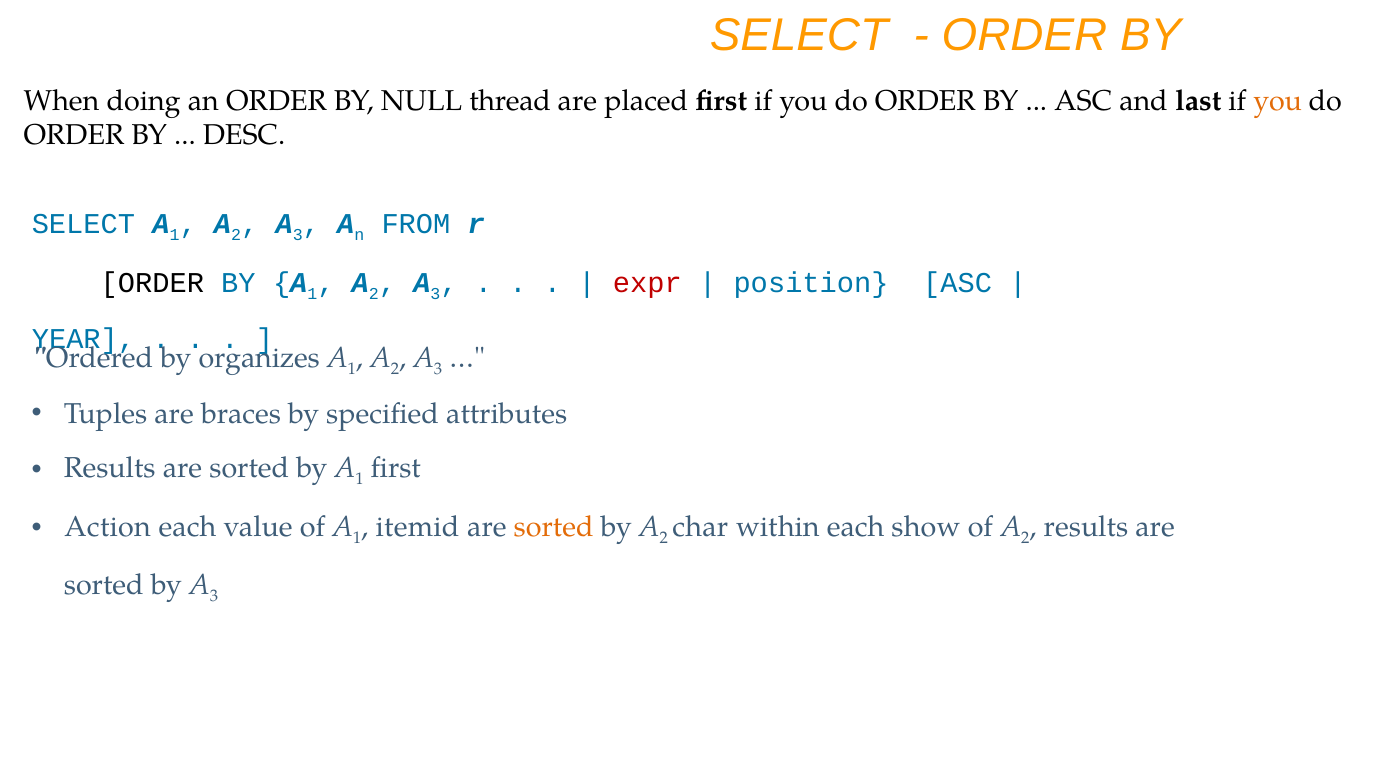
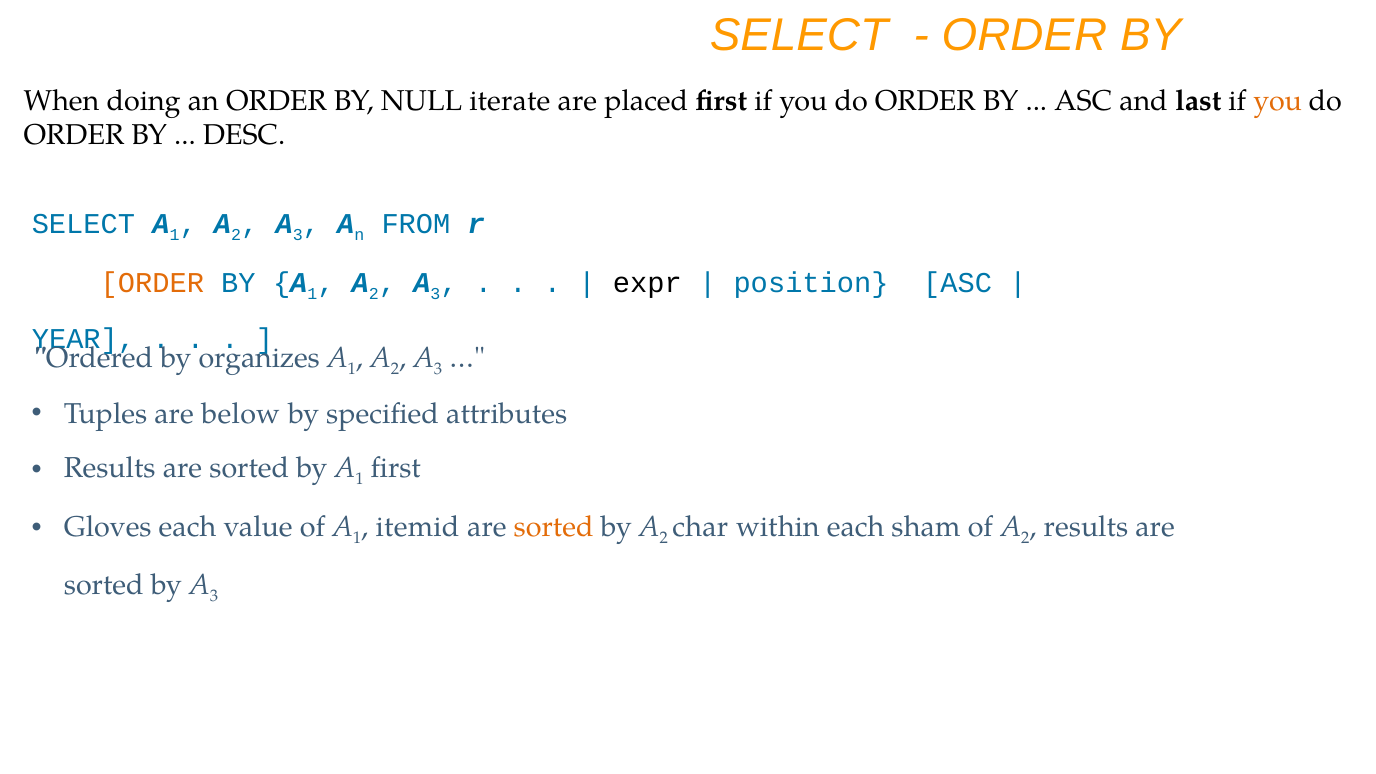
thread: thread -> iterate
ORDER at (152, 283) colour: black -> orange
expr colour: red -> black
braces: braces -> below
Action: Action -> Gloves
show: show -> sham
